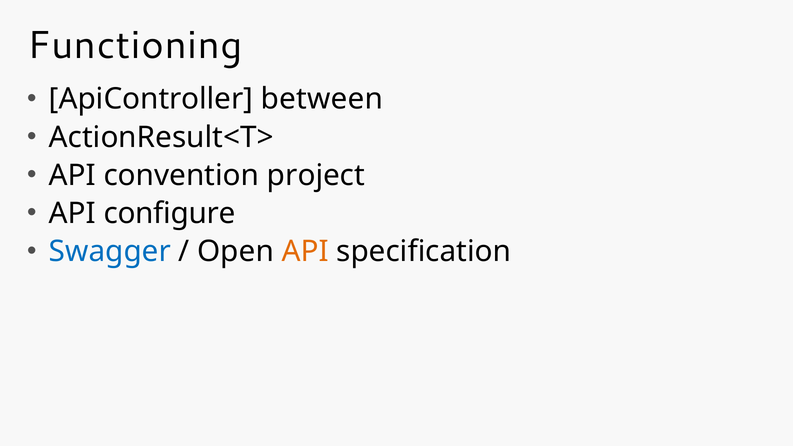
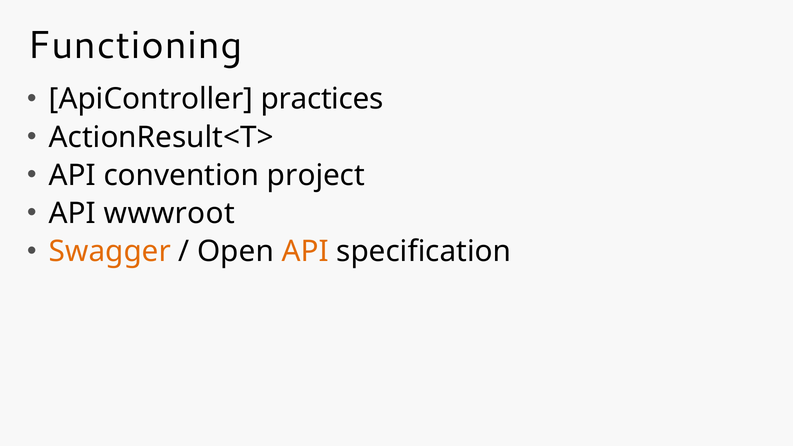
between: between -> practices
configure: configure -> wwwroot
Swagger colour: blue -> orange
